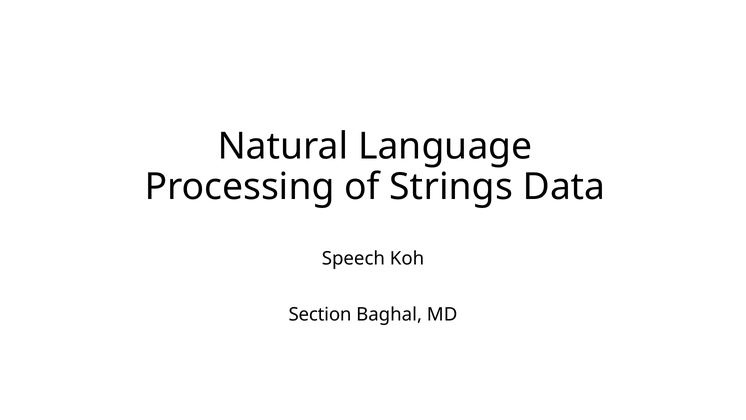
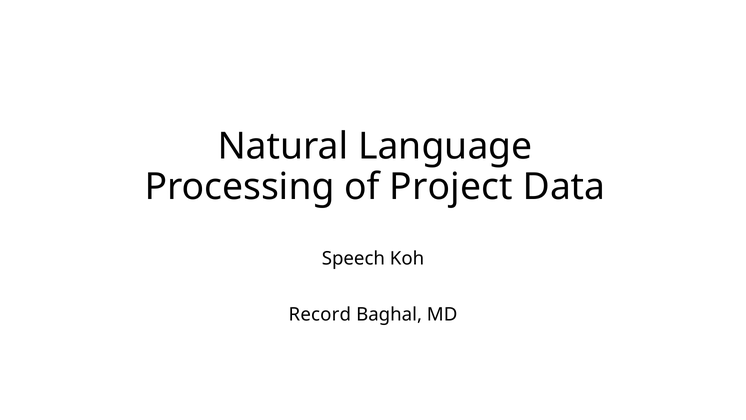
Strings: Strings -> Project
Section: Section -> Record
